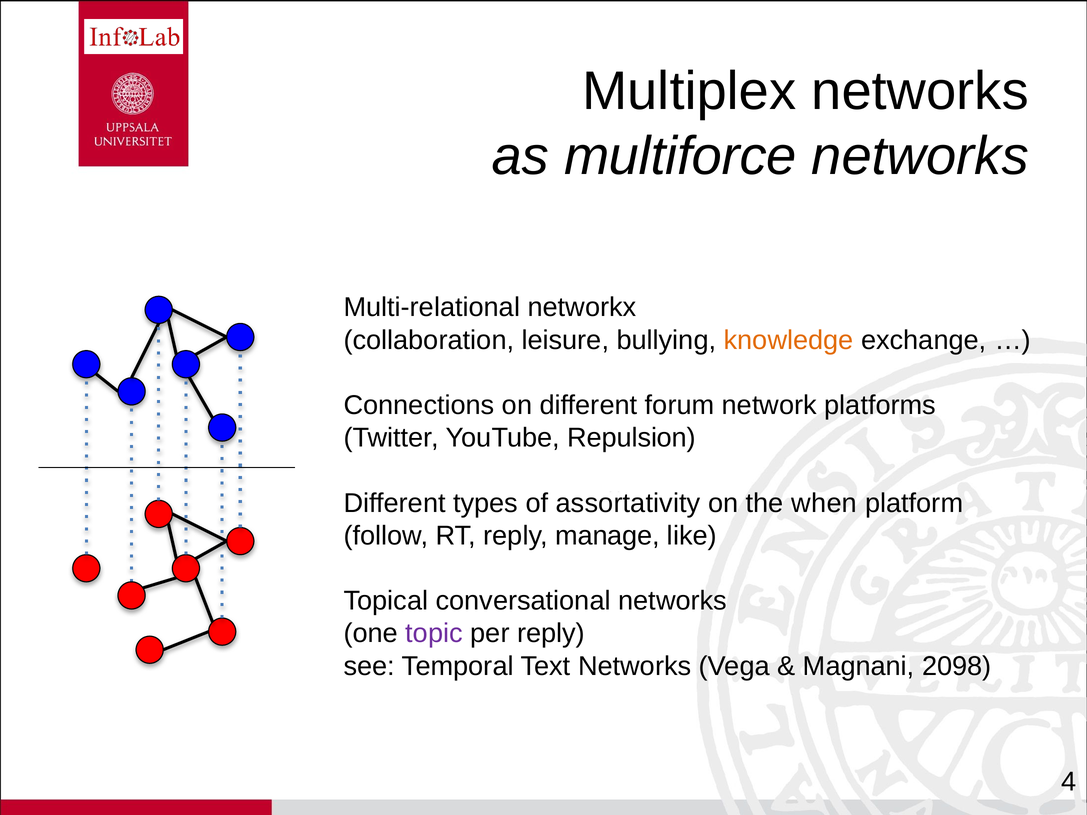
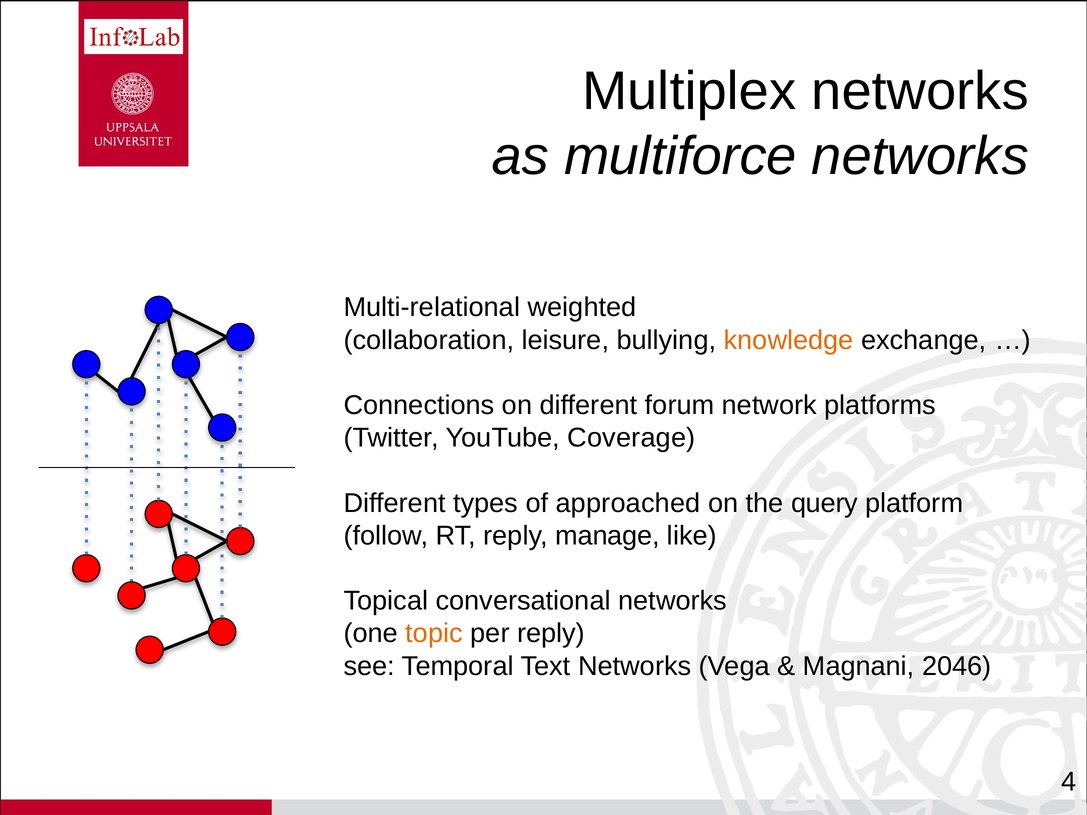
networkx: networkx -> weighted
Repulsion: Repulsion -> Coverage
assortativity: assortativity -> approached
when: when -> query
topic colour: purple -> orange
2098: 2098 -> 2046
